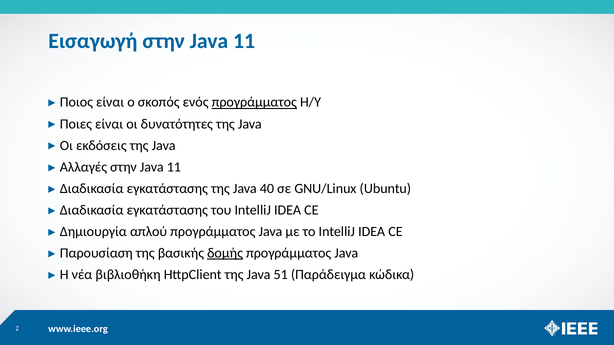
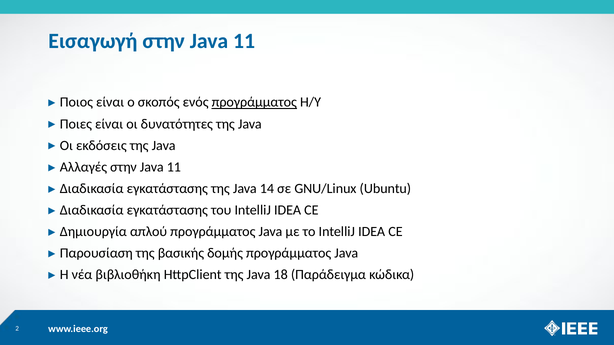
40: 40 -> 14
δομής underline: present -> none
51: 51 -> 18
